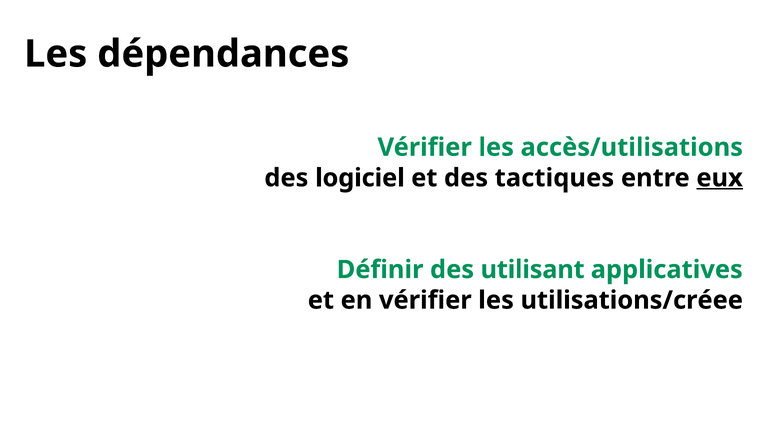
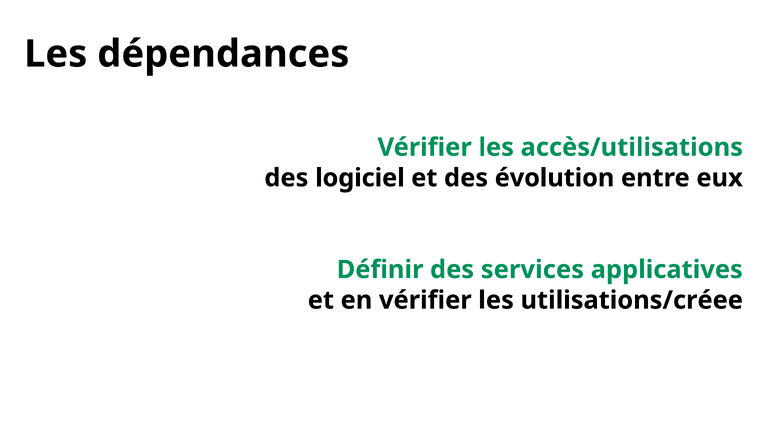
tactiques: tactiques -> évolution
eux underline: present -> none
utilisant: utilisant -> services
